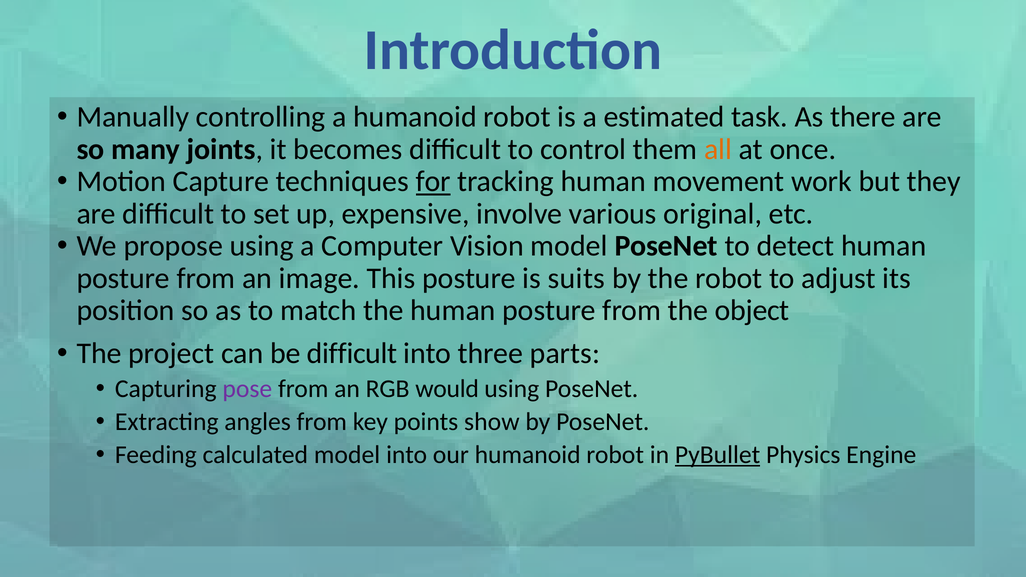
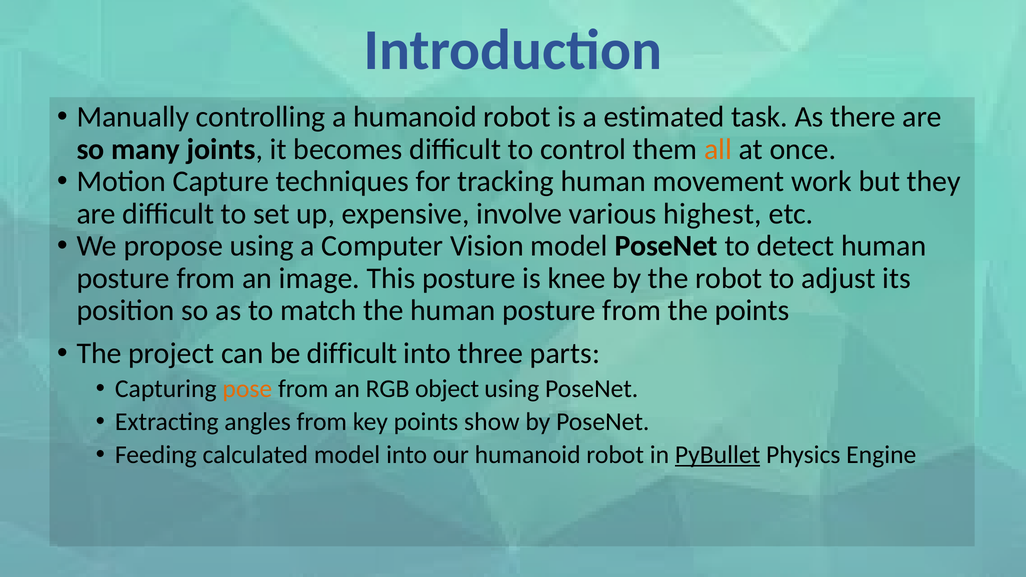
for underline: present -> none
original: original -> highest
suits: suits -> knee
the object: object -> points
pose colour: purple -> orange
would: would -> object
